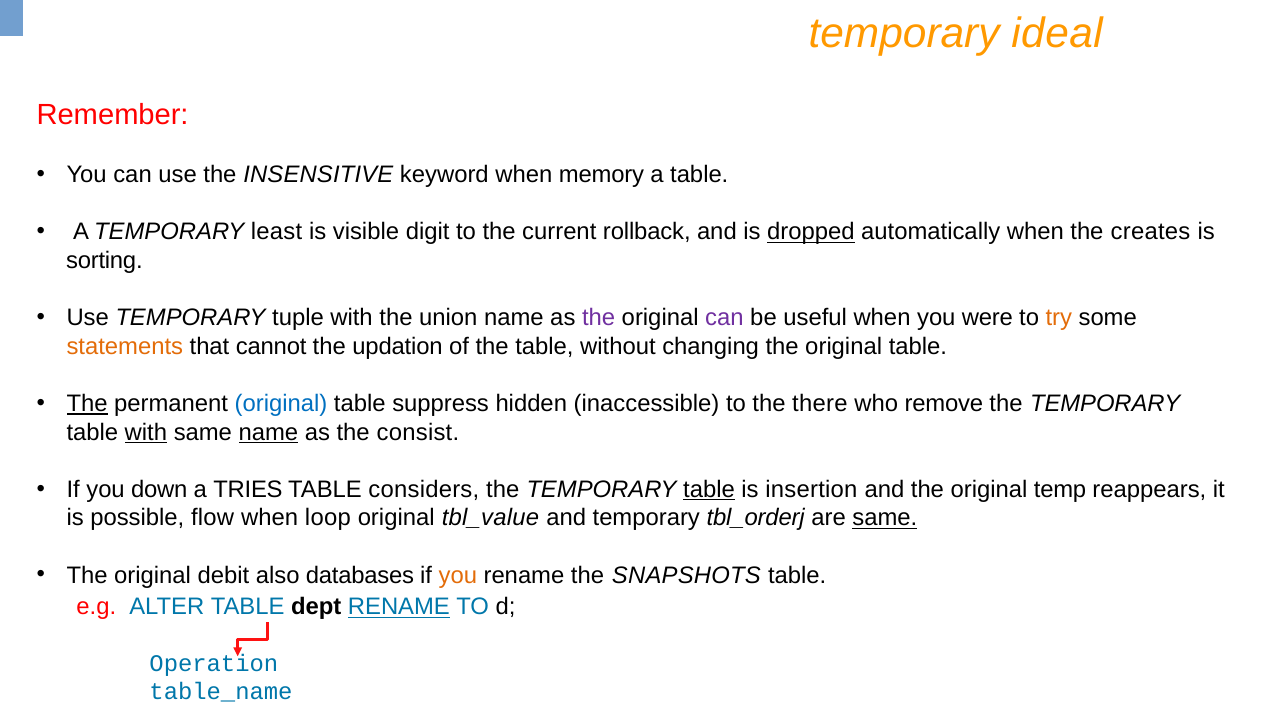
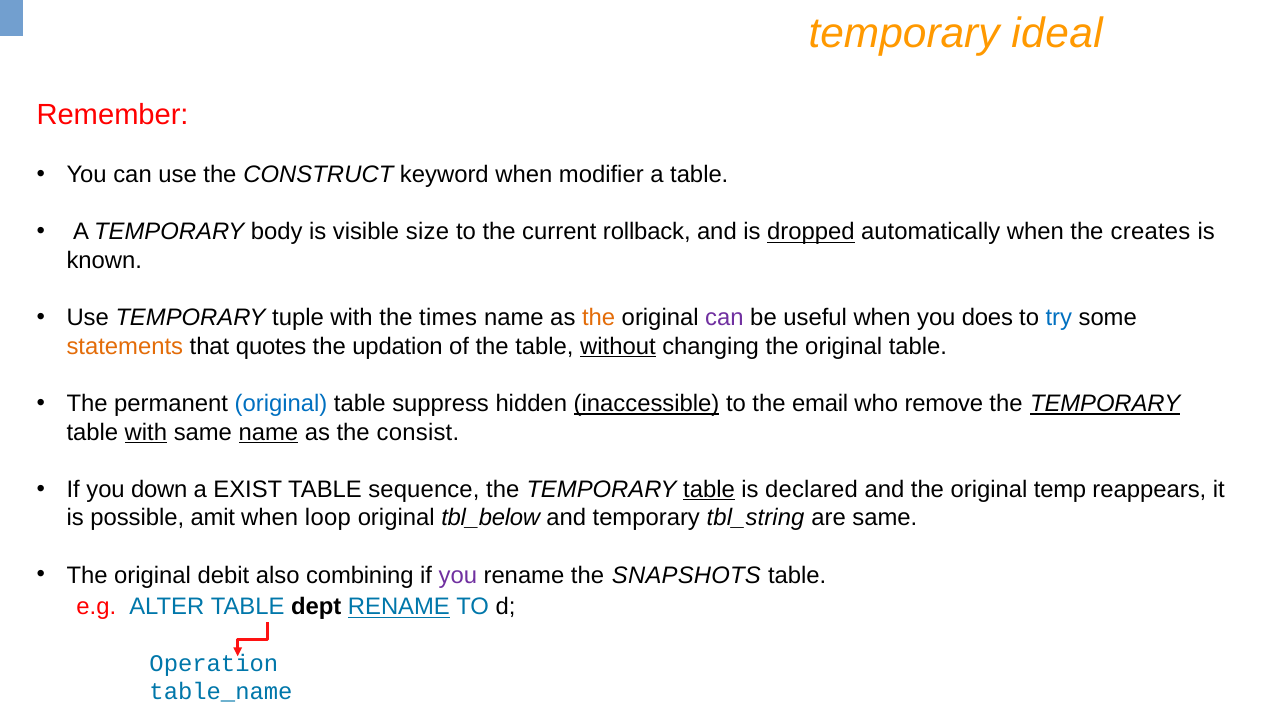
INSENSITIVE: INSENSITIVE -> CONSTRUCT
memory: memory -> modifier
least: least -> body
digit: digit -> size
sorting: sorting -> known
union: union -> times
the at (599, 318) colour: purple -> orange
were: were -> does
try colour: orange -> blue
cannot: cannot -> quotes
without underline: none -> present
The at (87, 404) underline: present -> none
inaccessible underline: none -> present
there: there -> email
TEMPORARY at (1105, 404) underline: none -> present
TRIES: TRIES -> EXIST
considers: considers -> sequence
insertion: insertion -> declared
flow: flow -> amit
tbl_value: tbl_value -> tbl_below
tbl_orderj: tbl_orderj -> tbl_string
same at (885, 518) underline: present -> none
databases: databases -> combining
you at (458, 576) colour: orange -> purple
